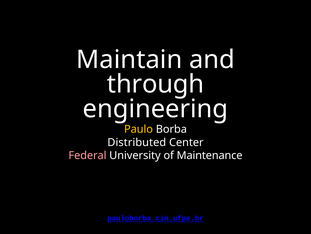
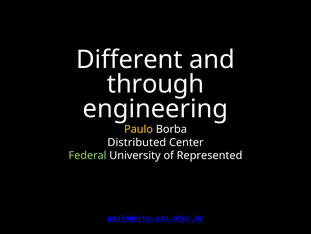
Maintain: Maintain -> Different
Federal colour: pink -> light green
Maintenance: Maintenance -> Represented
